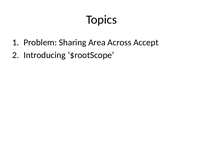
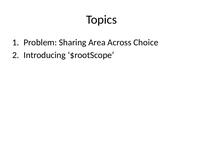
Accept: Accept -> Choice
